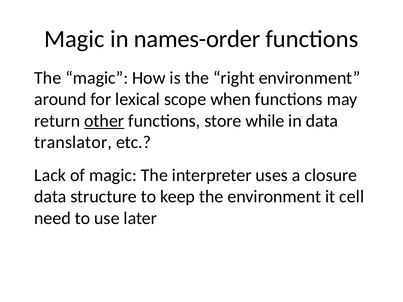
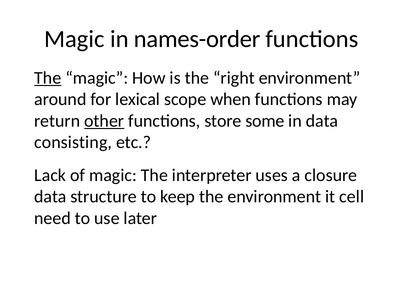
The at (48, 78) underline: none -> present
while: while -> some
translator: translator -> consisting
